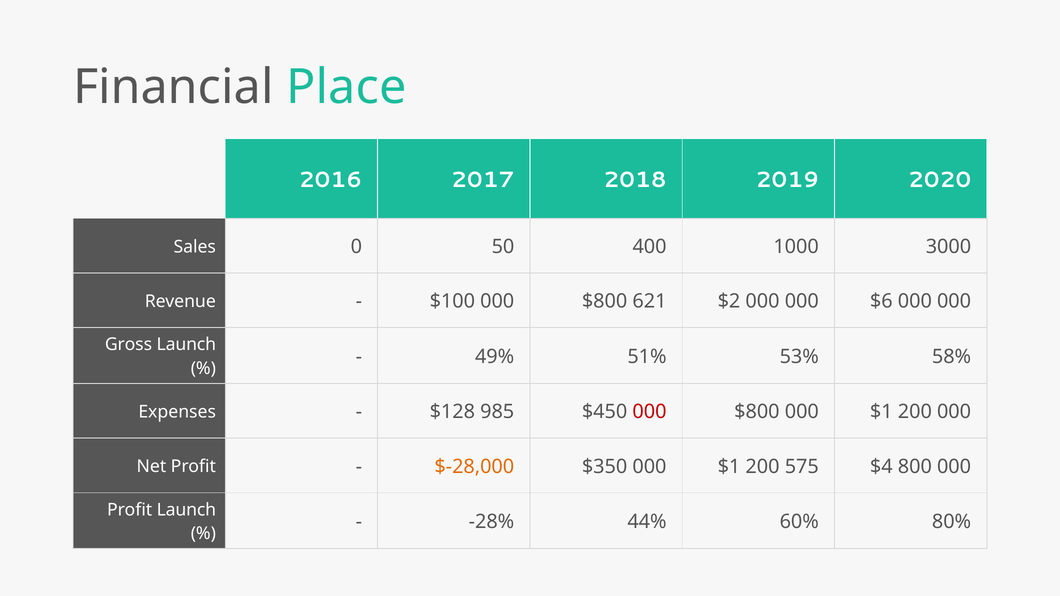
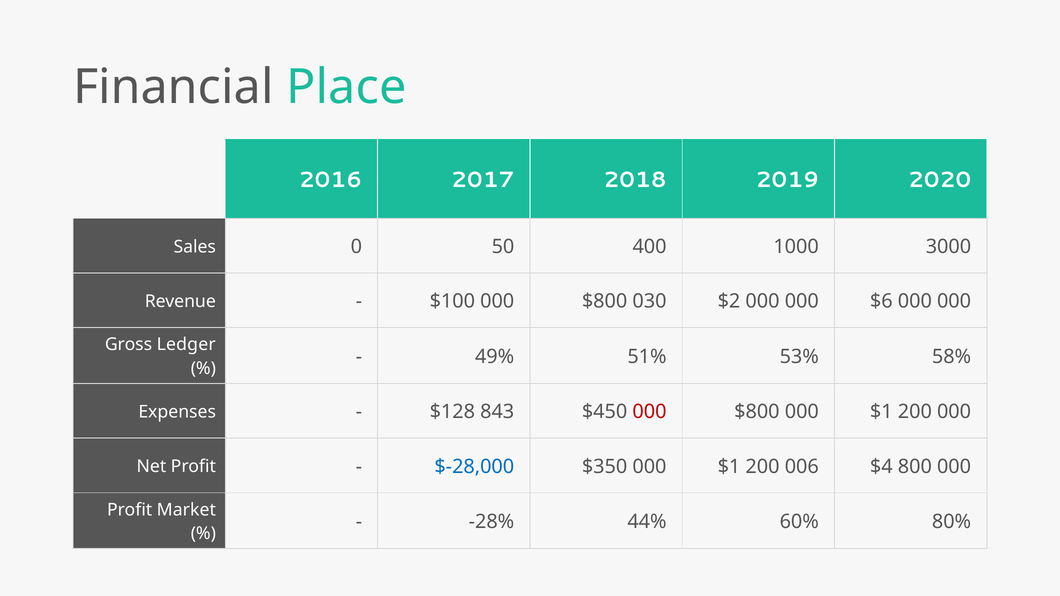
621: 621 -> 030
Gross Launch: Launch -> Ledger
985: 985 -> 843
$-28,000 colour: orange -> blue
575: 575 -> 006
Profit Launch: Launch -> Market
